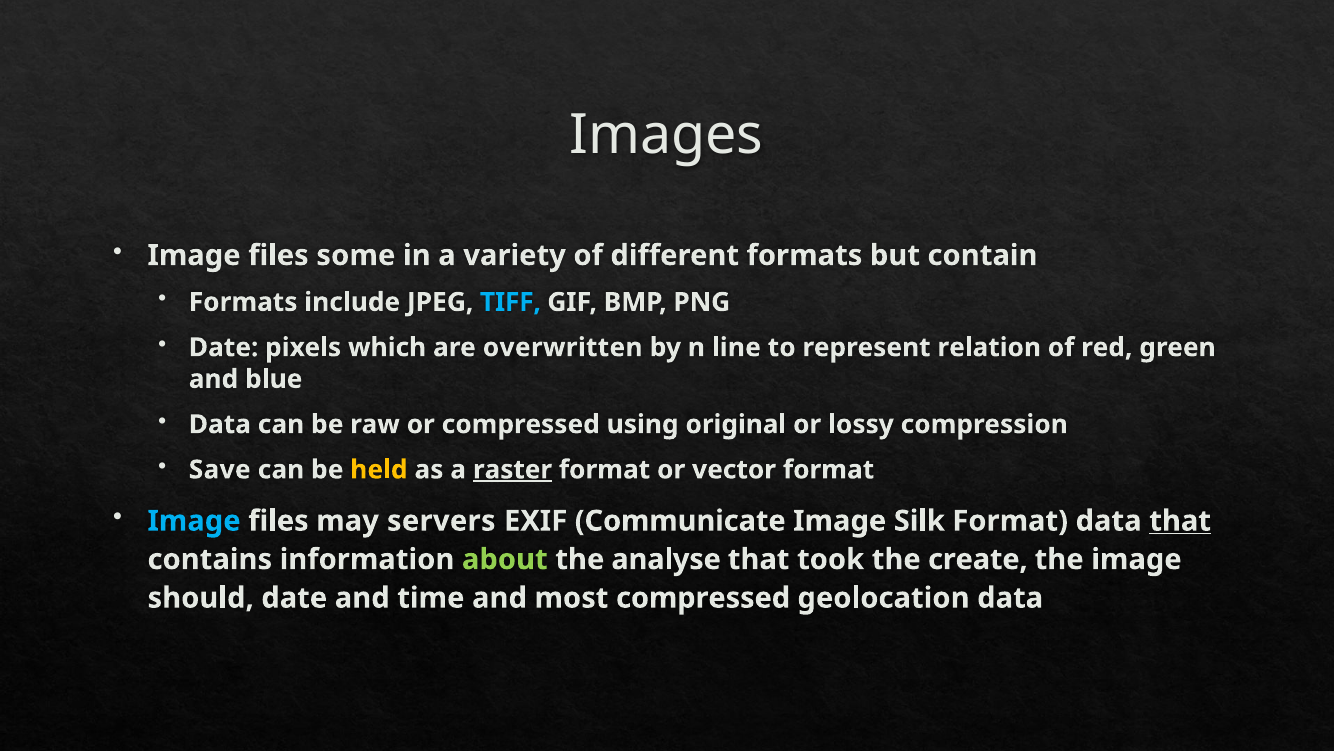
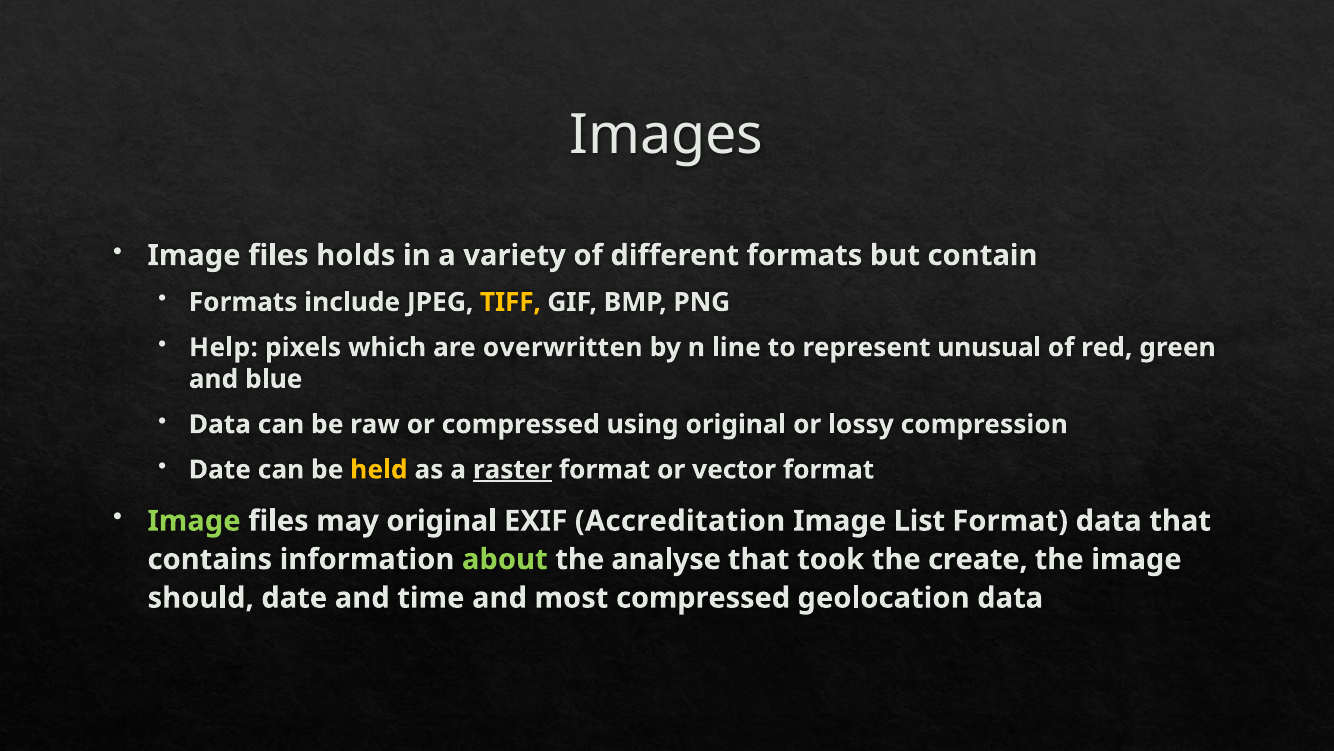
some: some -> holds
TIFF colour: light blue -> yellow
Date at (224, 347): Date -> Help
relation: relation -> unusual
Save at (220, 469): Save -> Date
Image at (194, 521) colour: light blue -> light green
may servers: servers -> original
Communicate: Communicate -> Accreditation
Silk: Silk -> List
that at (1180, 521) underline: present -> none
